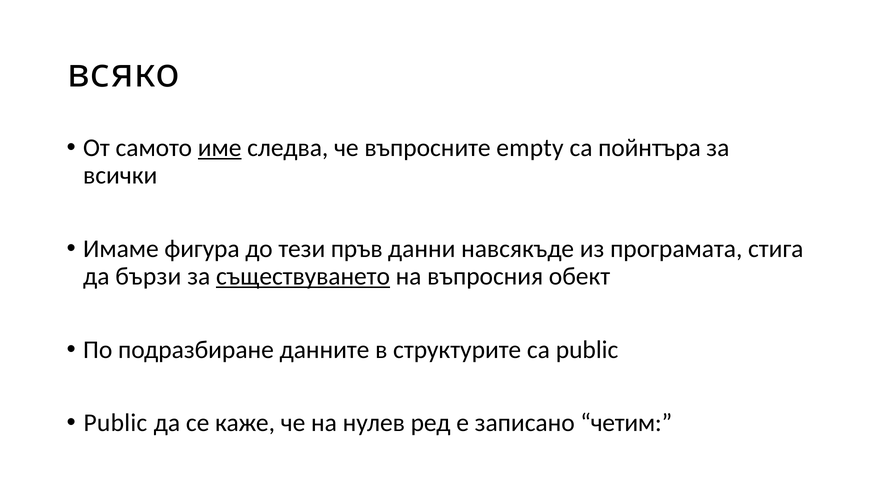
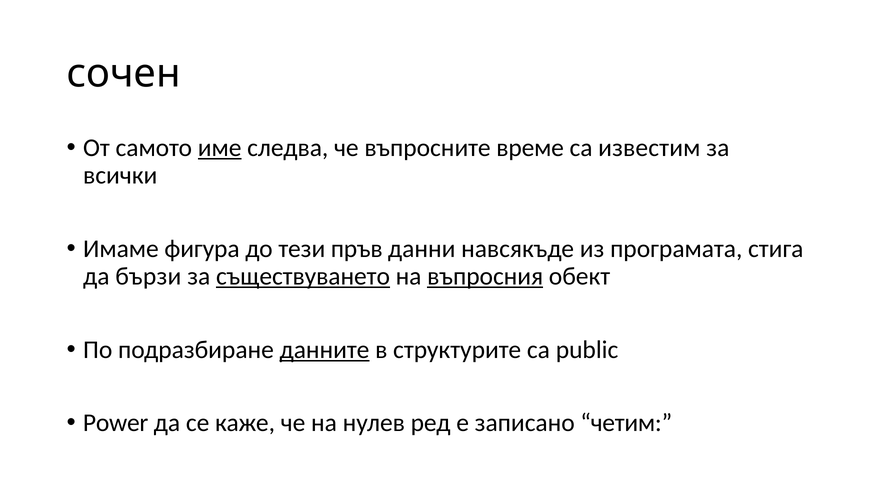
всяко: всяко -> сочен
empty: empty -> време
пойнтъра: пойнтъра -> известим
въпросния underline: none -> present
данните underline: none -> present
Public at (115, 423): Public -> Power
